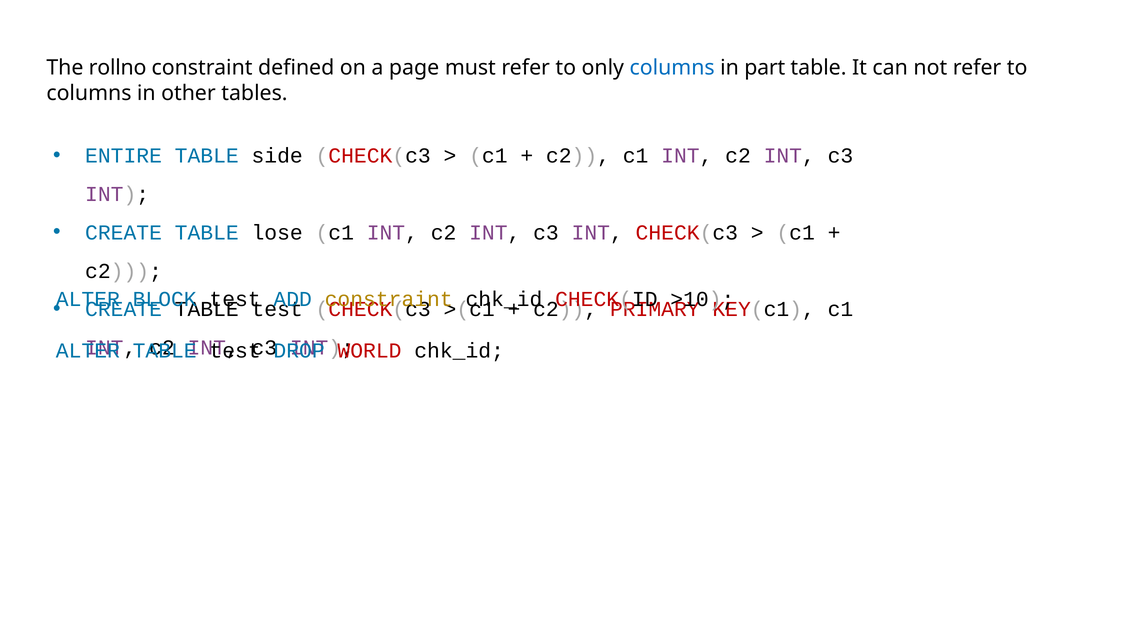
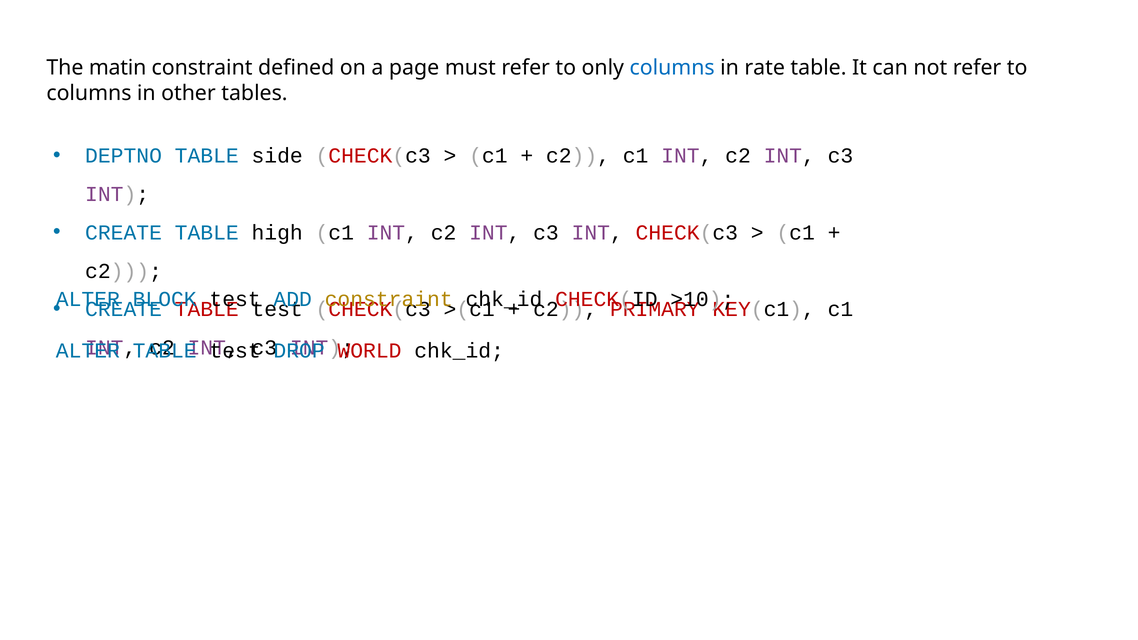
rollno: rollno -> matin
part: part -> rate
ENTIRE: ENTIRE -> DEPTNO
lose: lose -> high
TABLE at (207, 309) colour: black -> red
